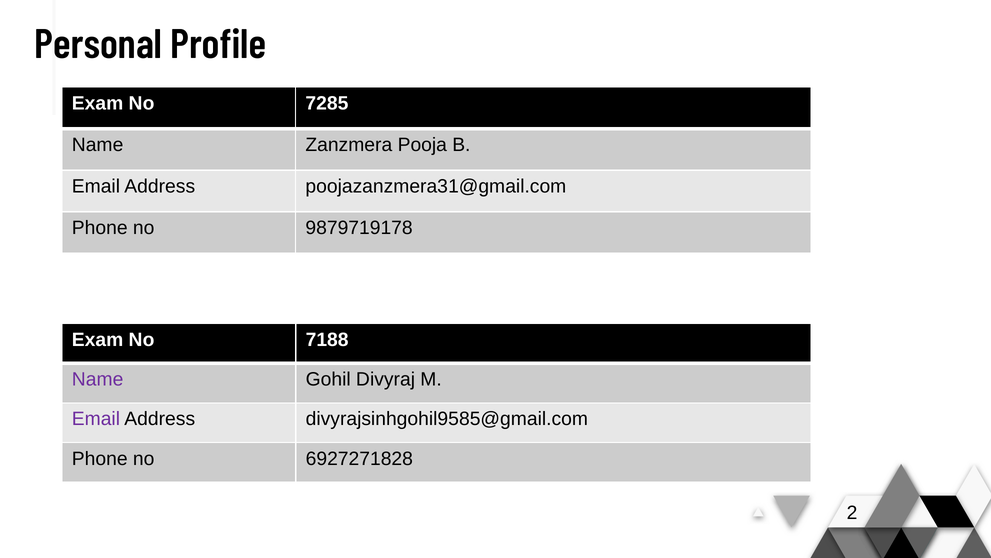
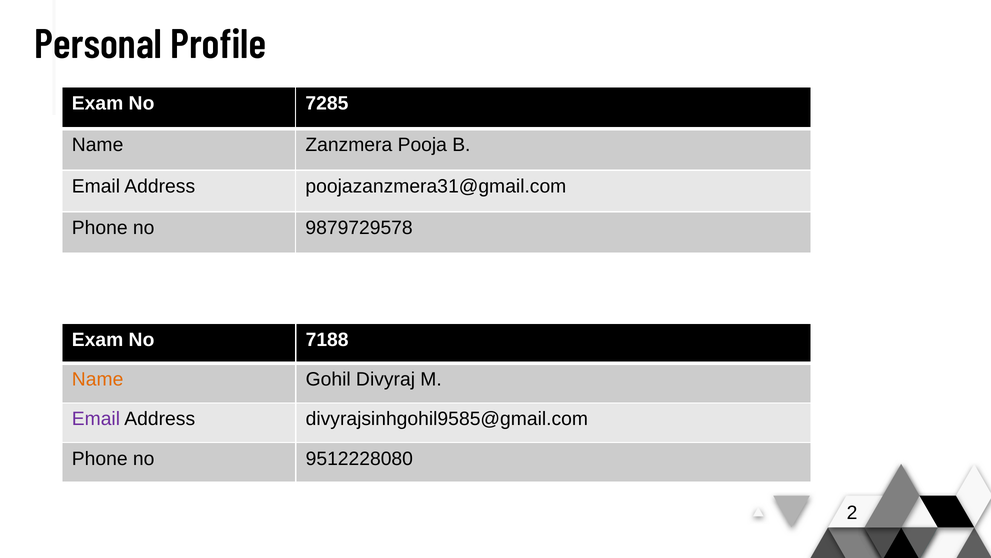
9879719178: 9879719178 -> 9879729578
Name at (98, 379) colour: purple -> orange
6927271828: 6927271828 -> 9512228080
